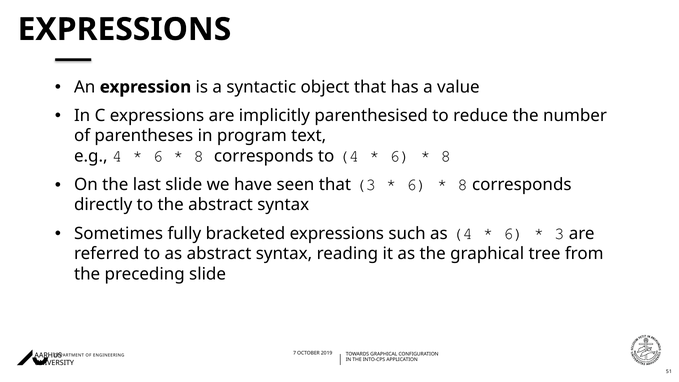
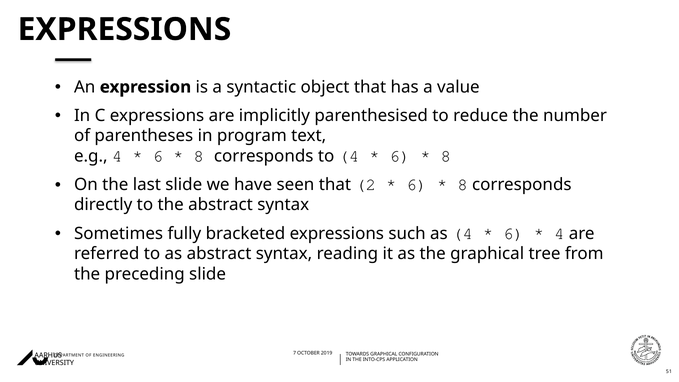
that 3: 3 -> 2
3 at (559, 234): 3 -> 4
